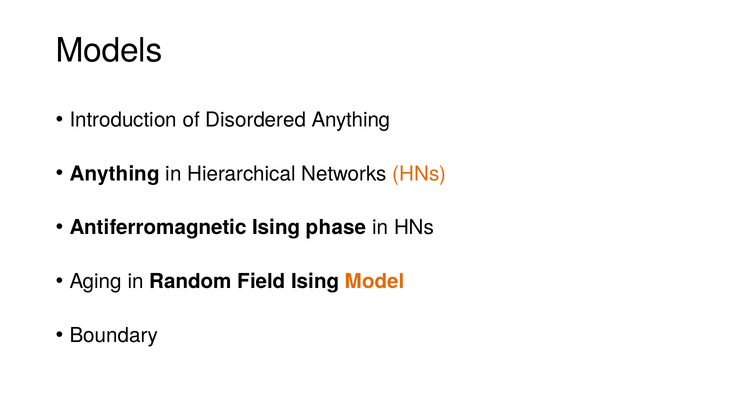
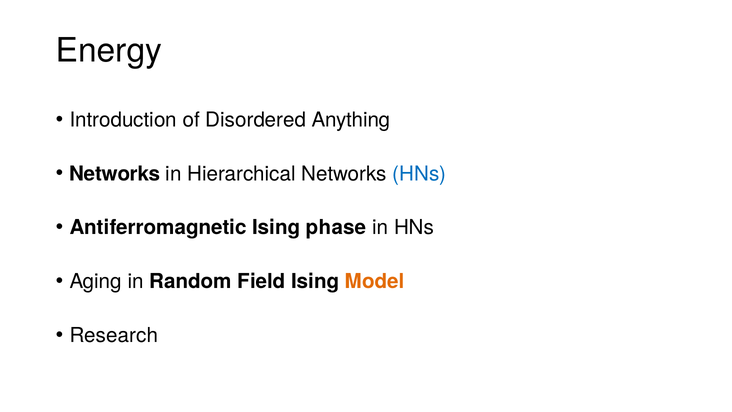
Models: Models -> Energy
Anything at (115, 174): Anything -> Networks
HNs at (419, 174) colour: orange -> blue
Boundary: Boundary -> Research
